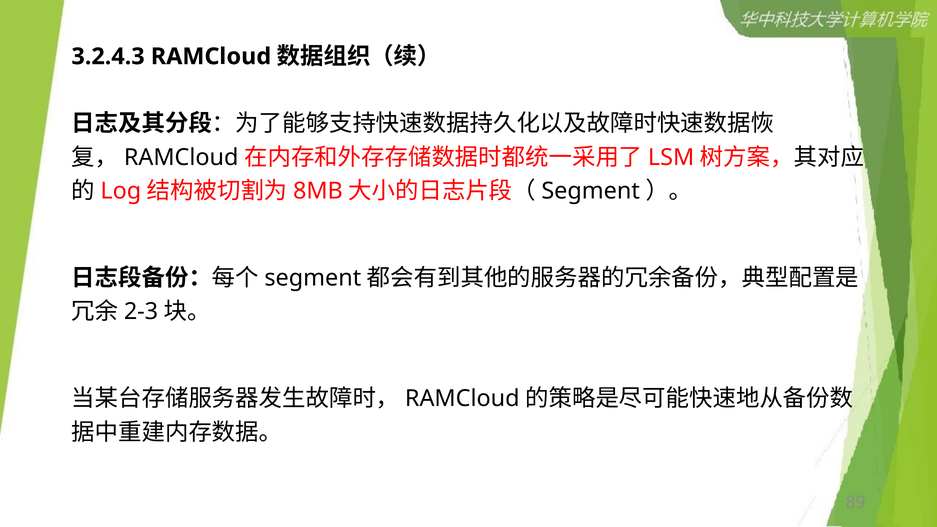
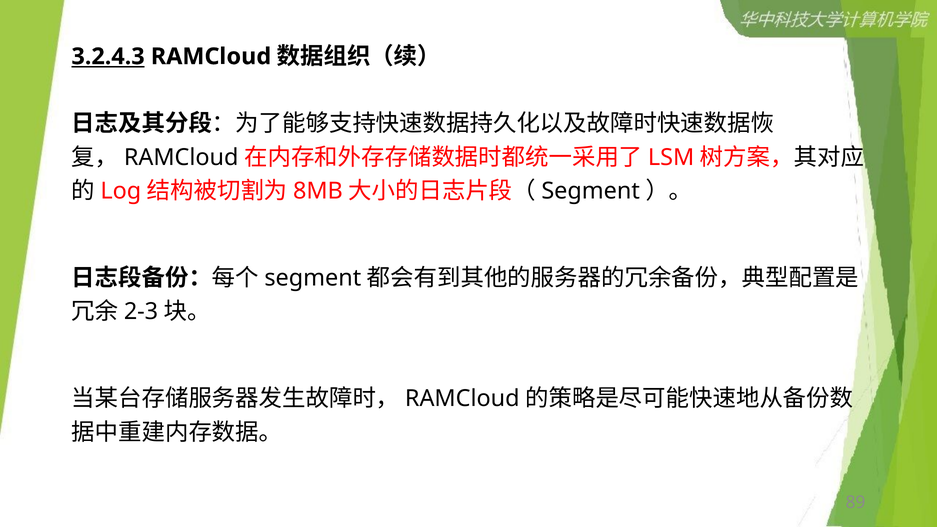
3.2.4.3 underline: none -> present
